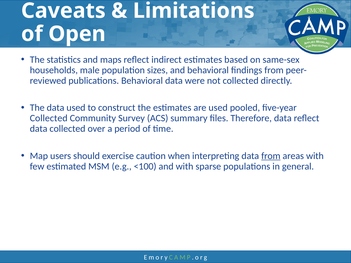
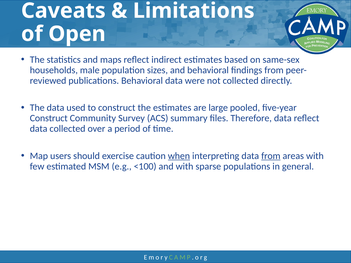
are used: used -> large
Collected at (49, 118): Collected -> Construct
when underline: none -> present
